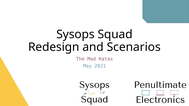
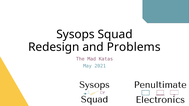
Scenarios: Scenarios -> Problems
